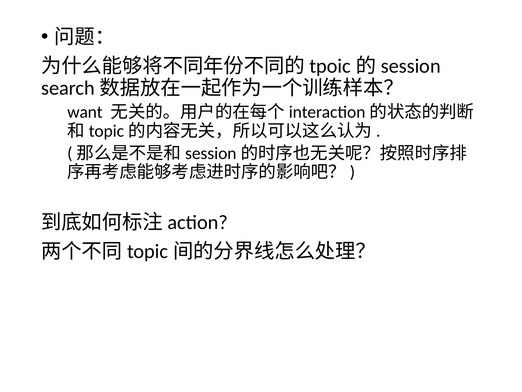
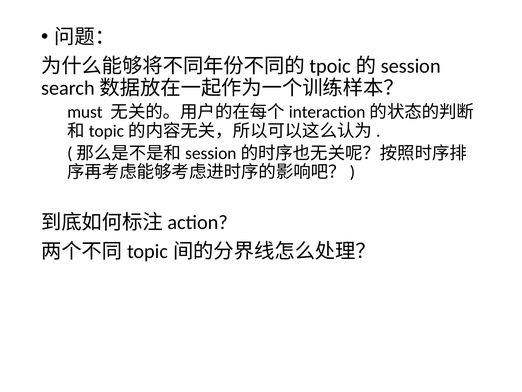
want: want -> must
